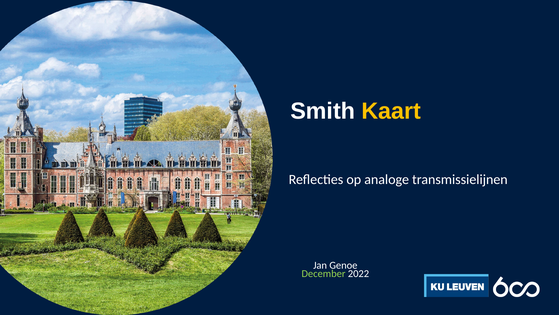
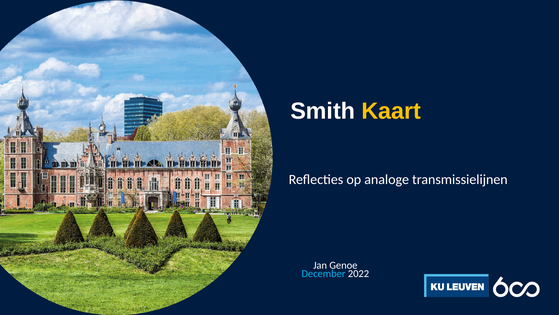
December colour: light green -> light blue
